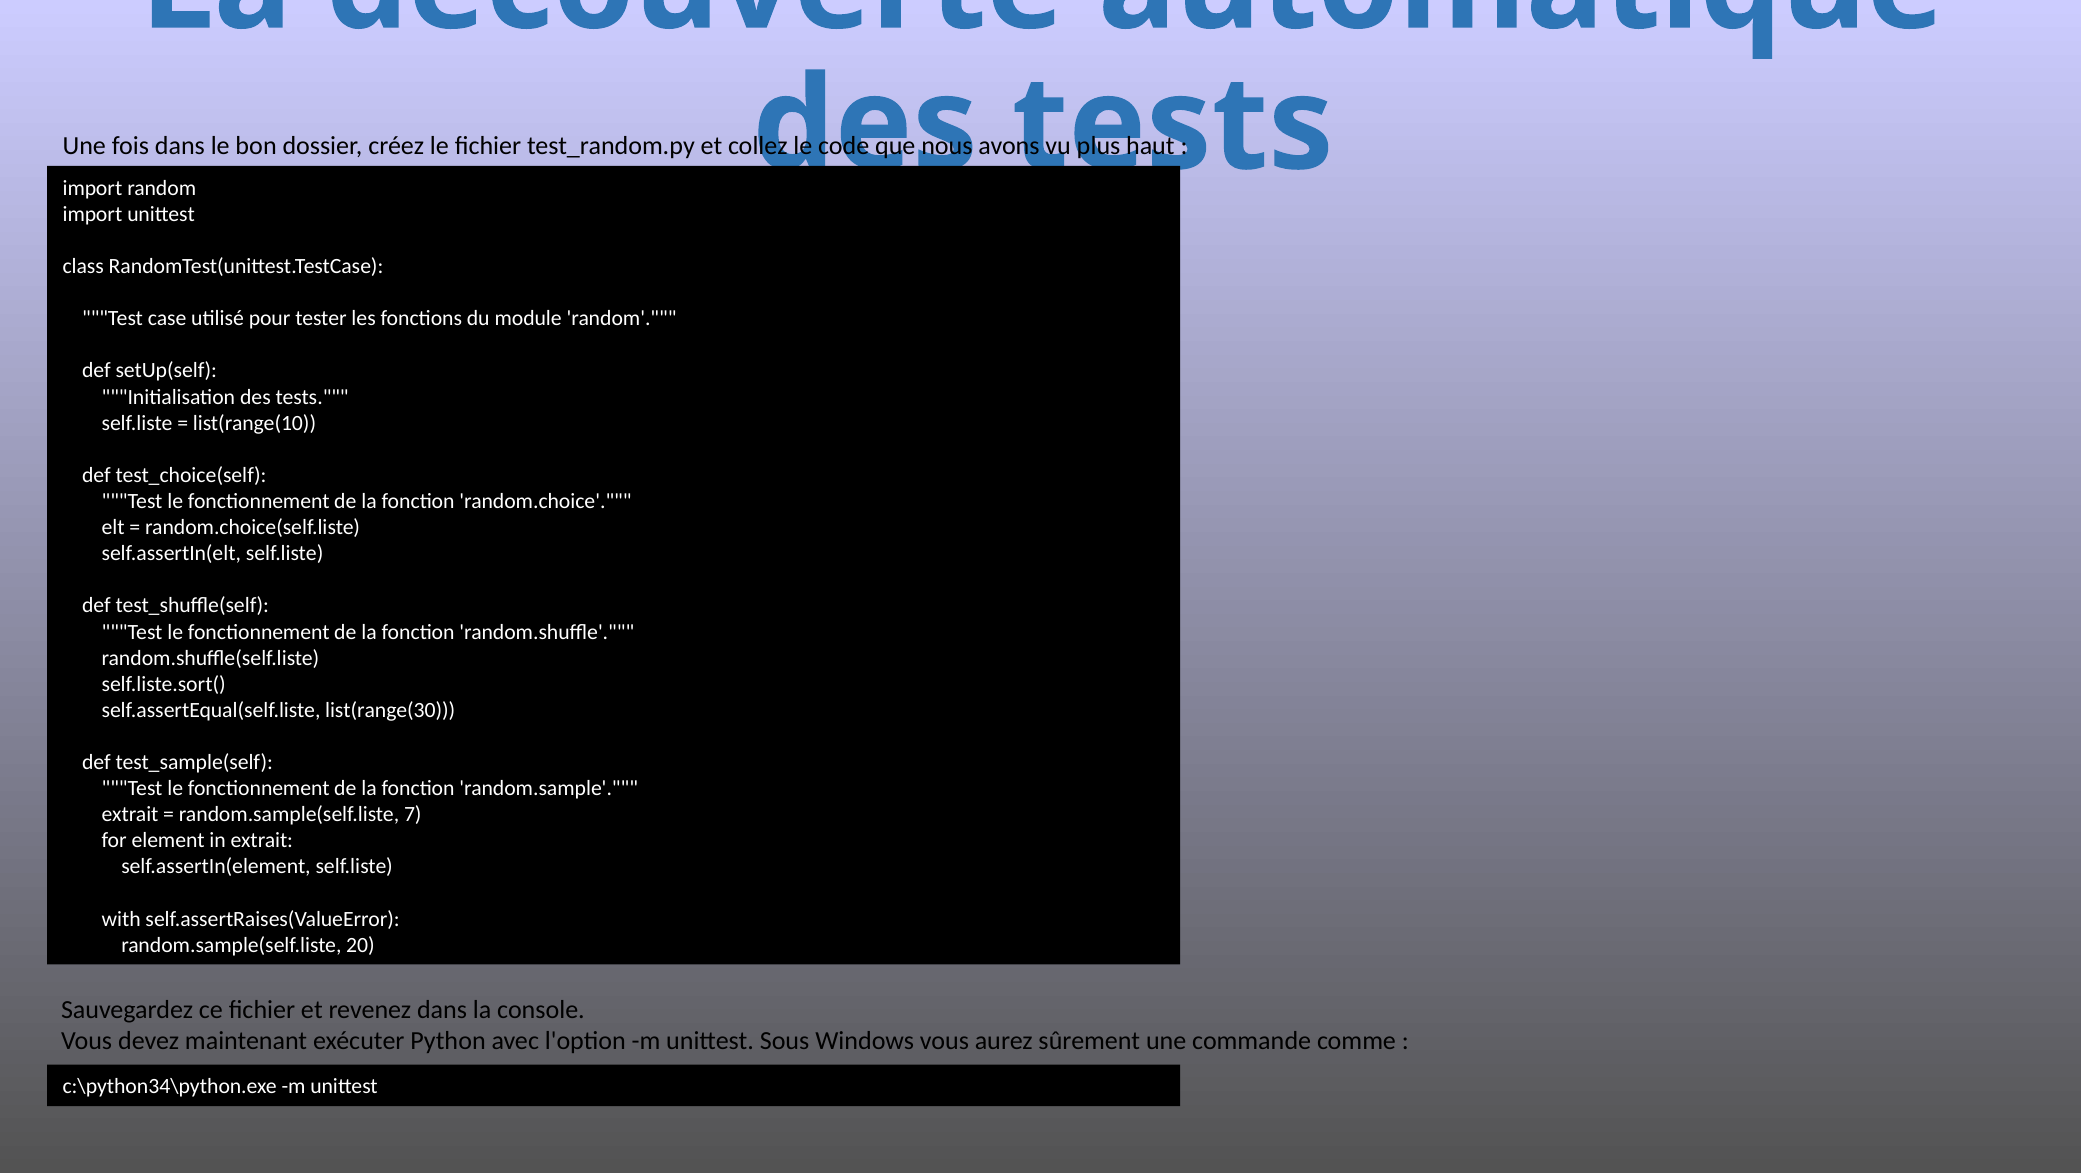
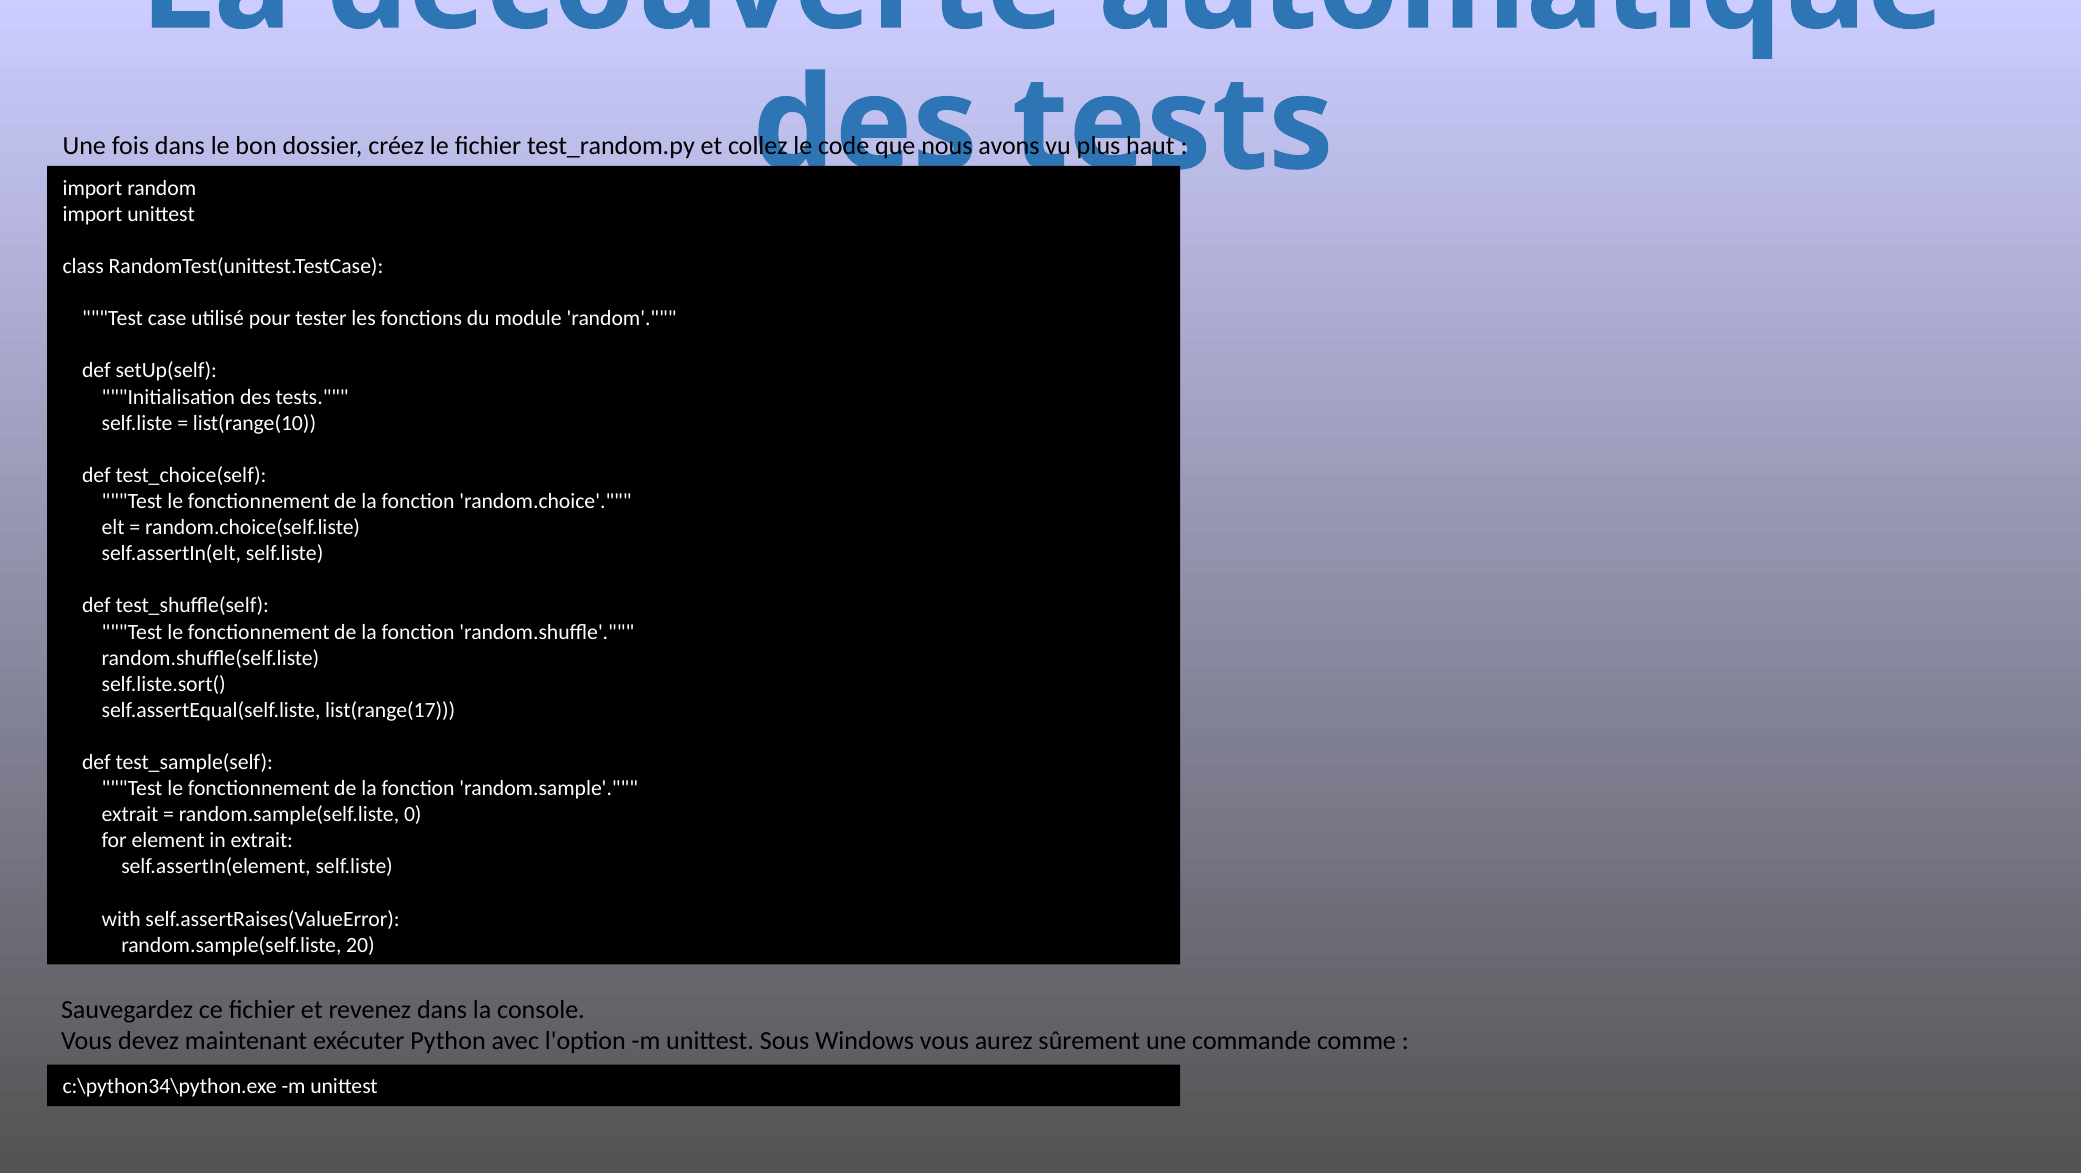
list(range(30: list(range(30 -> list(range(17
7: 7 -> 0
